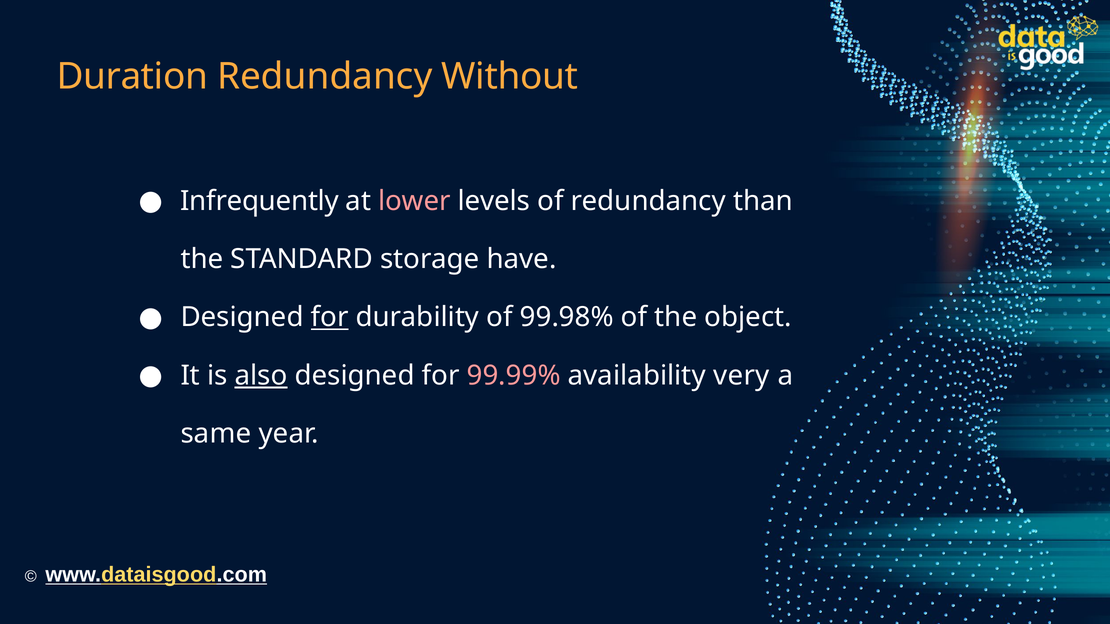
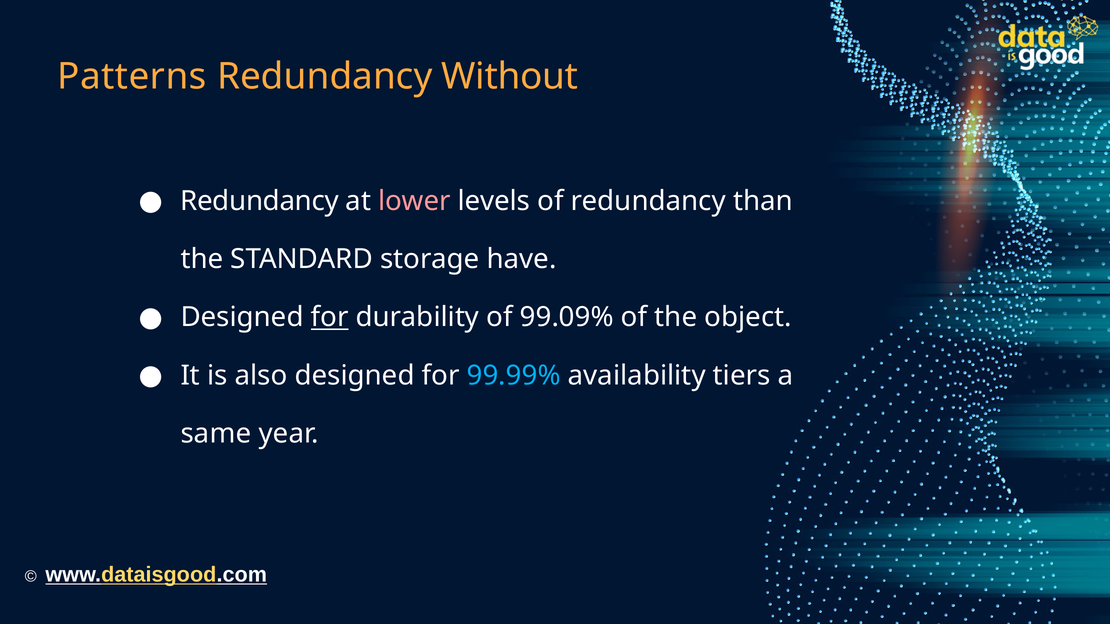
Duration: Duration -> Patterns
Infrequently at (260, 201): Infrequently -> Redundancy
99.98%: 99.98% -> 99.09%
also underline: present -> none
99.99% colour: pink -> light blue
very: very -> tiers
